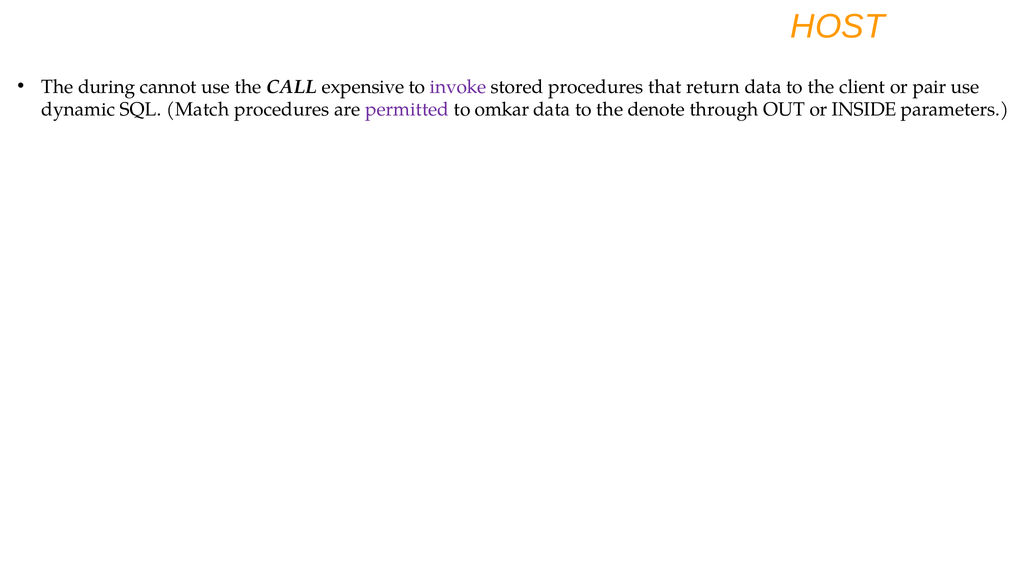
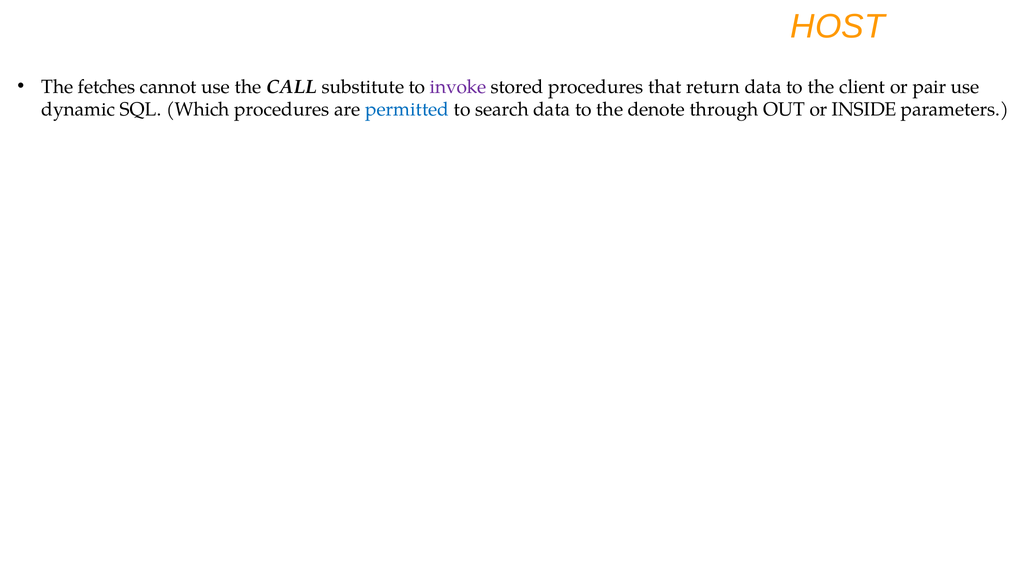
during: during -> fetches
expensive: expensive -> substitute
Match: Match -> Which
permitted colour: purple -> blue
omkar: omkar -> search
